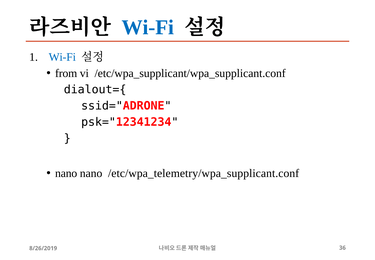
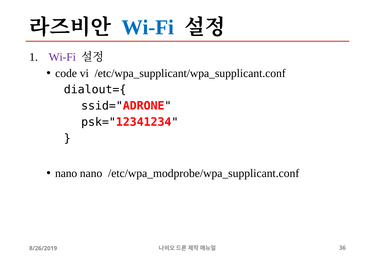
Wi-Fi at (62, 57) colour: blue -> purple
from: from -> code
/etc/wpa_telemetry/wpa_supplicant.conf: /etc/wpa_telemetry/wpa_supplicant.conf -> /etc/wpa_modprobe/wpa_supplicant.conf
